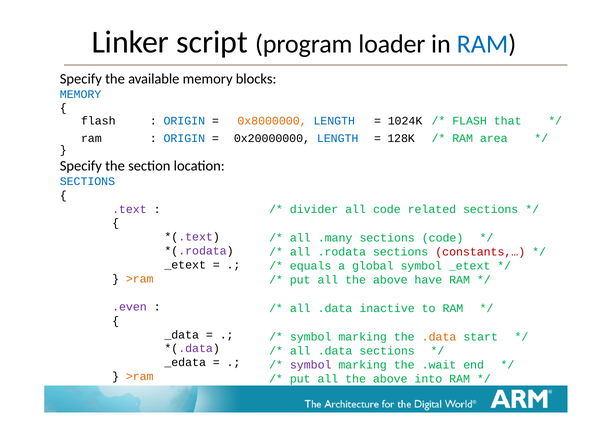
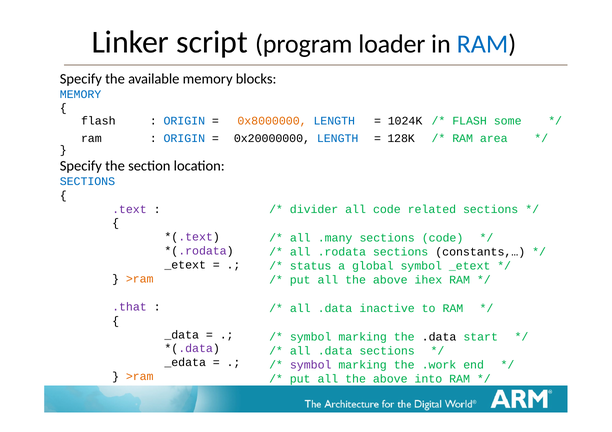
that: that -> some
constants,… colour: red -> black
equals: equals -> status
have: have -> ihex
.even: .even -> .that
.data at (439, 337) colour: orange -> black
.wait: .wait -> .work
